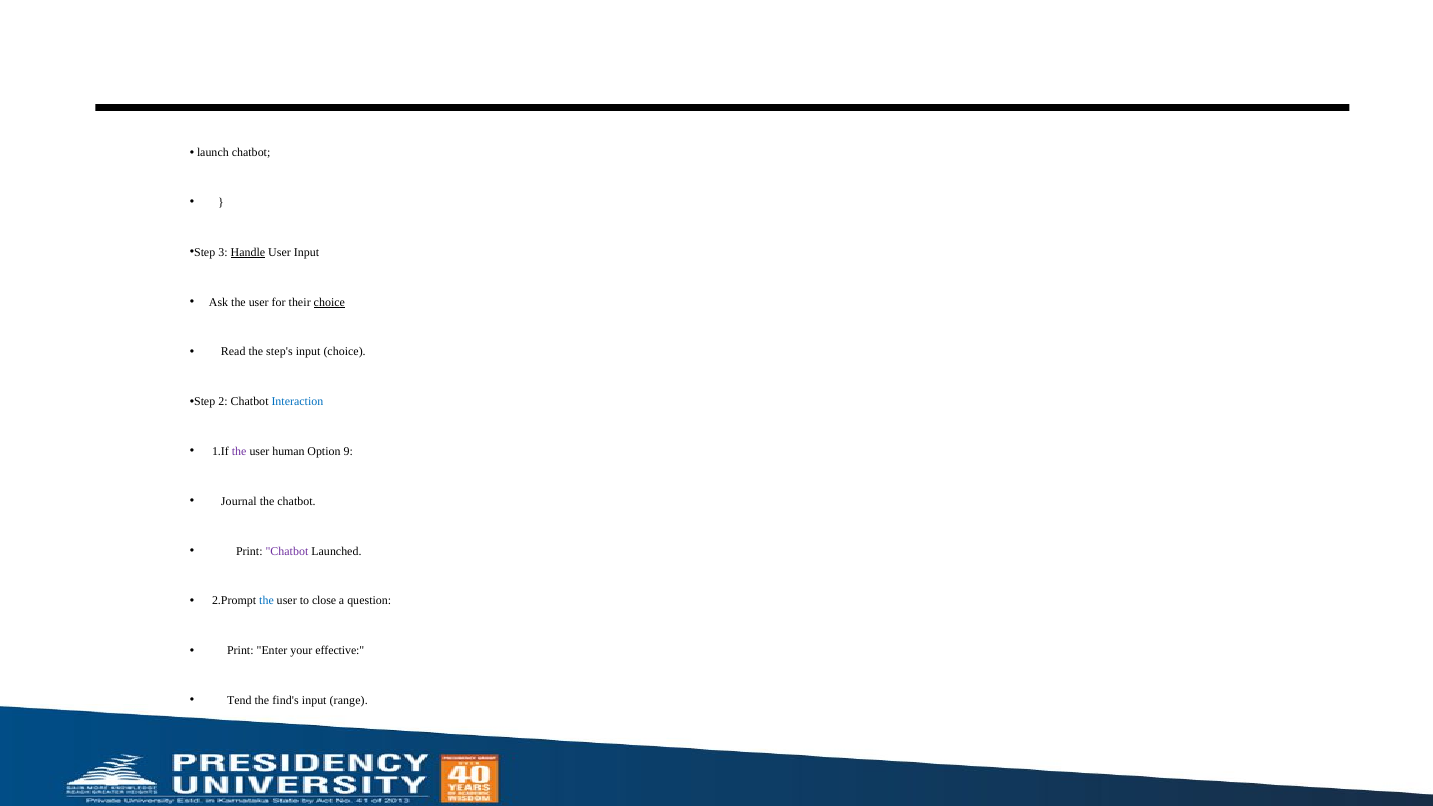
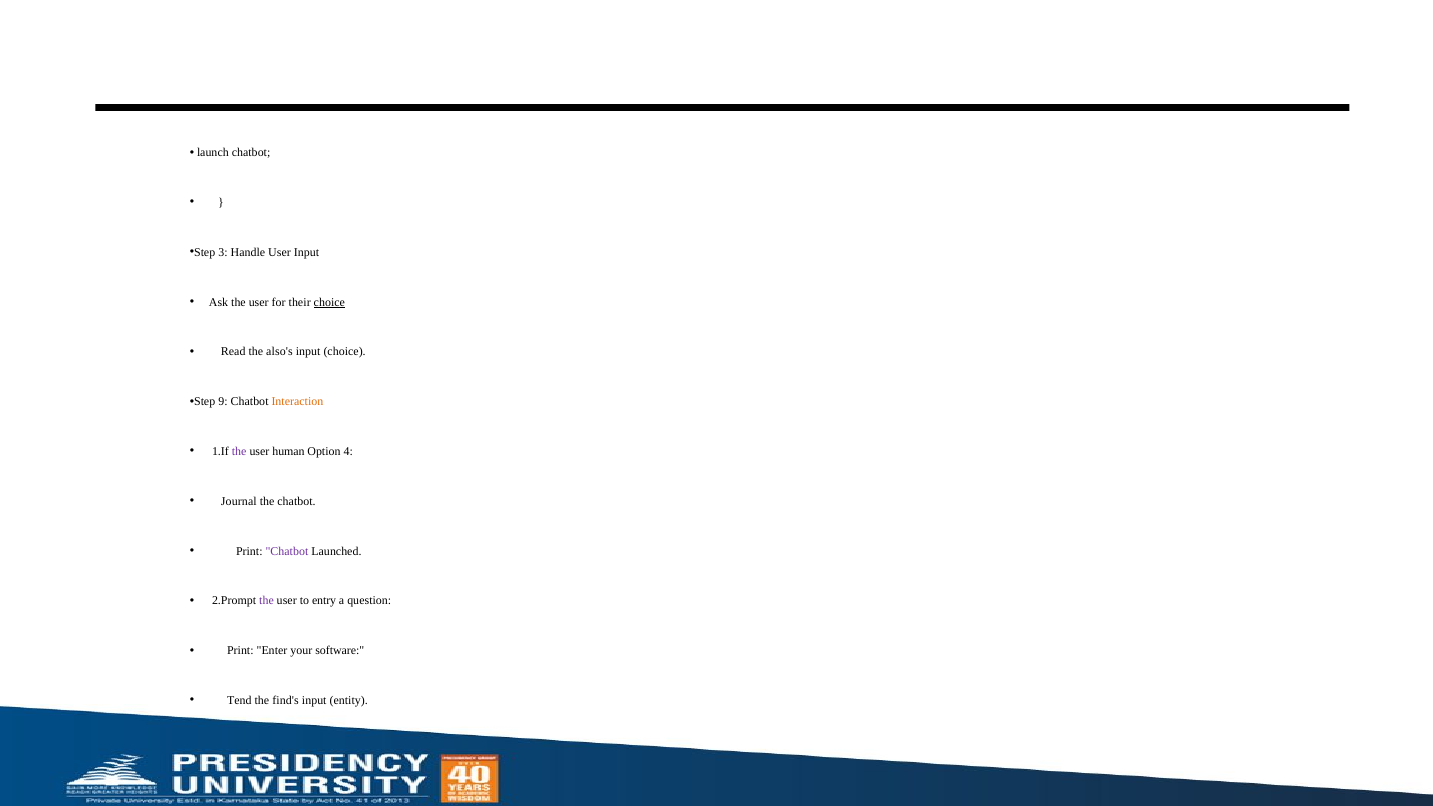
Handle underline: present -> none
step's: step's -> also's
2: 2 -> 9
Interaction colour: blue -> orange
9: 9 -> 4
the at (267, 601) colour: blue -> purple
close: close -> entry
effective: effective -> software
range: range -> entity
